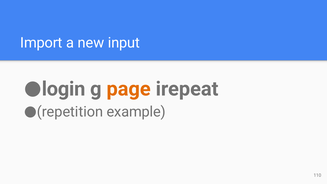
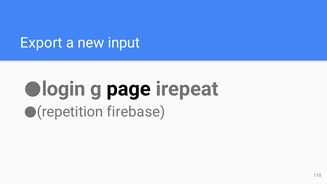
Import: Import -> Export
page colour: orange -> black
example: example -> firebase
